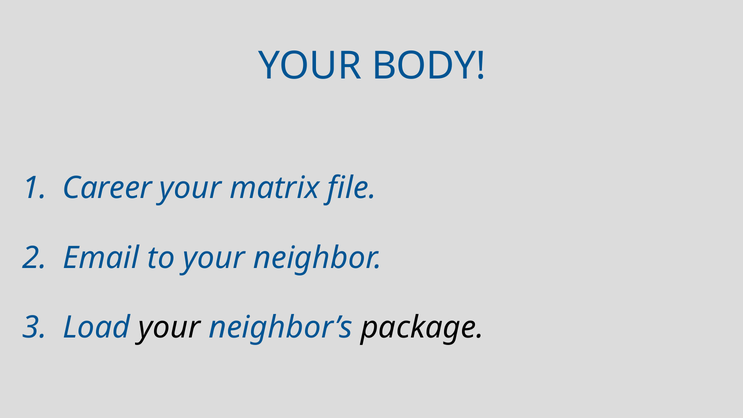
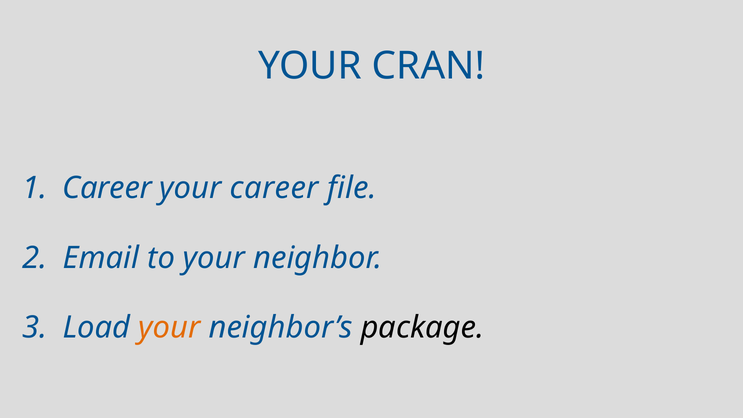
BODY: BODY -> CRAN
your matrix: matrix -> career
your at (169, 328) colour: black -> orange
